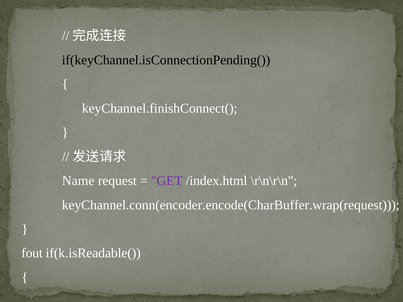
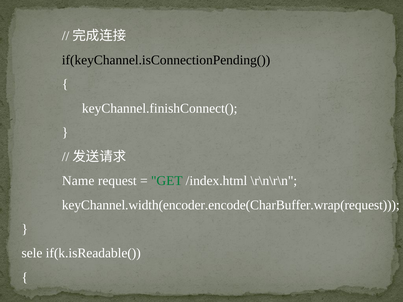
GET colour: purple -> green
keyChannel.conn(encoder.encode(CharBuffer.wrap(request: keyChannel.conn(encoder.encode(CharBuffer.wrap(request -> keyChannel.width(encoder.encode(CharBuffer.wrap(request
fout: fout -> sele
